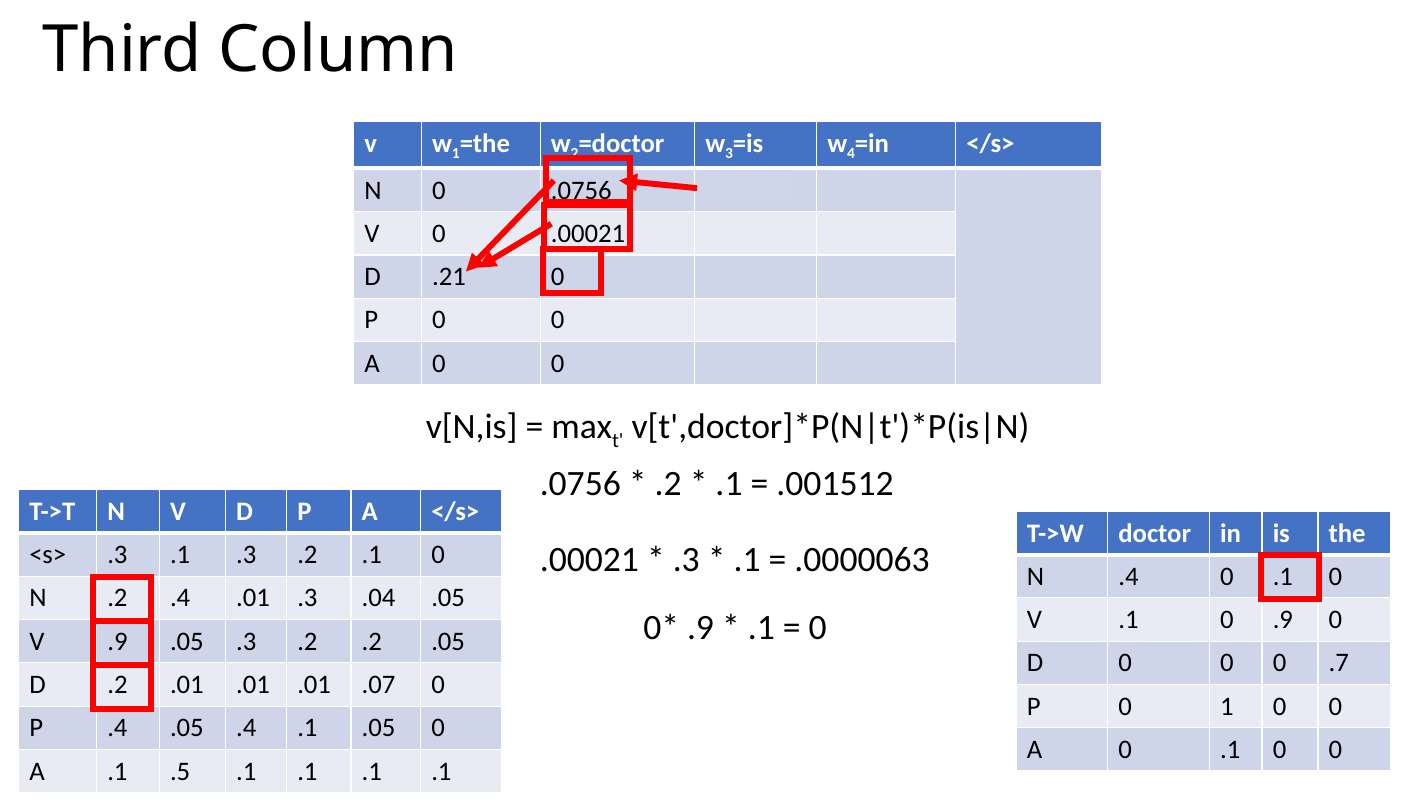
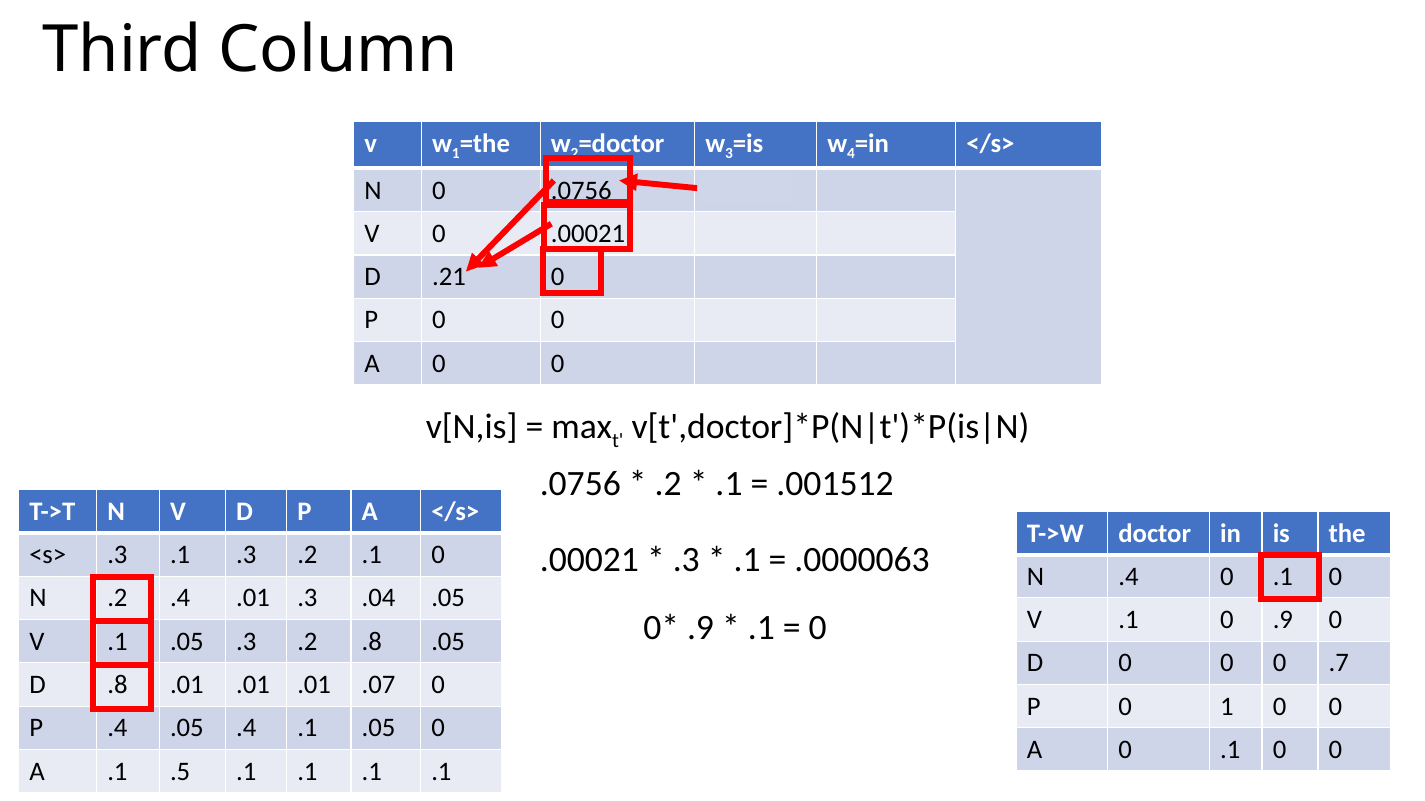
.9 at (117, 642): .9 -> .1
.2 .2: .2 -> .8
D .2: .2 -> .8
